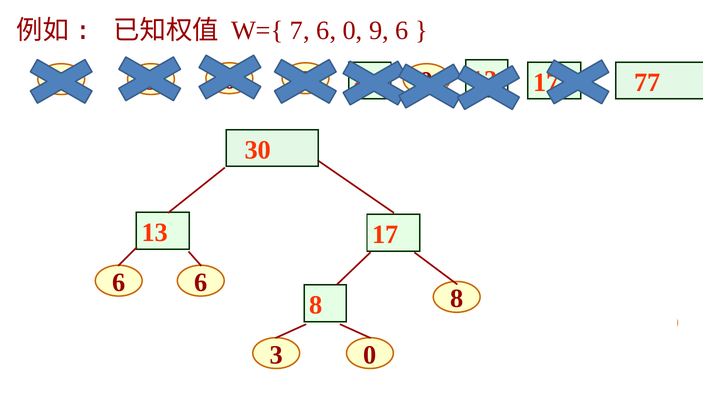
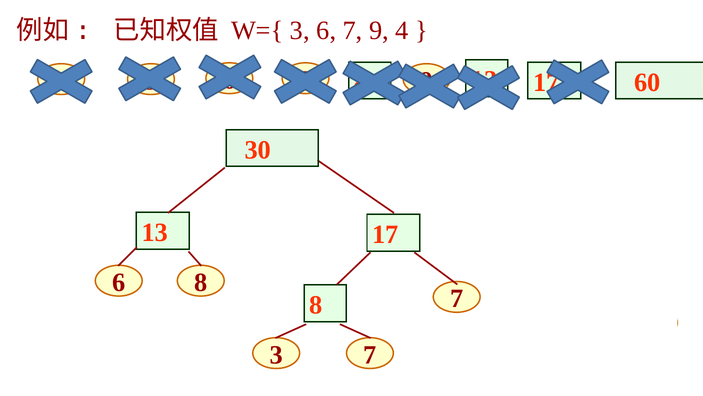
W={ 7: 7 -> 3
0 at (353, 31): 0 -> 7
9 6: 6 -> 4
77: 77 -> 60
6 6: 6 -> 8
8 8: 8 -> 7
0 at (370, 355): 0 -> 7
